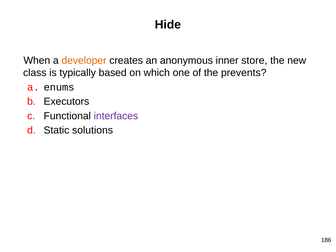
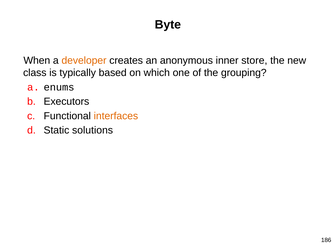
Hide: Hide -> Byte
prevents: prevents -> grouping
interfaces colour: purple -> orange
